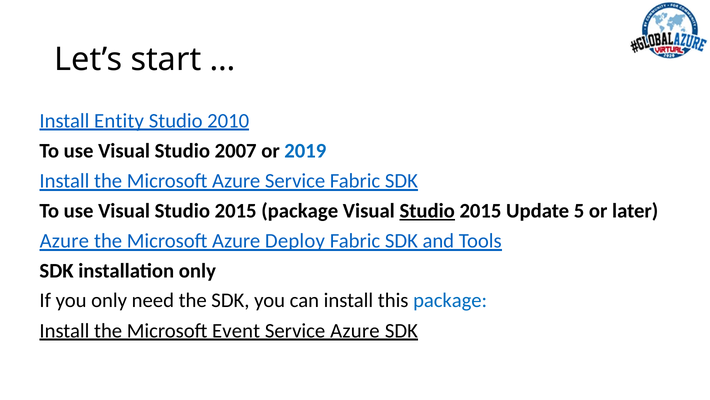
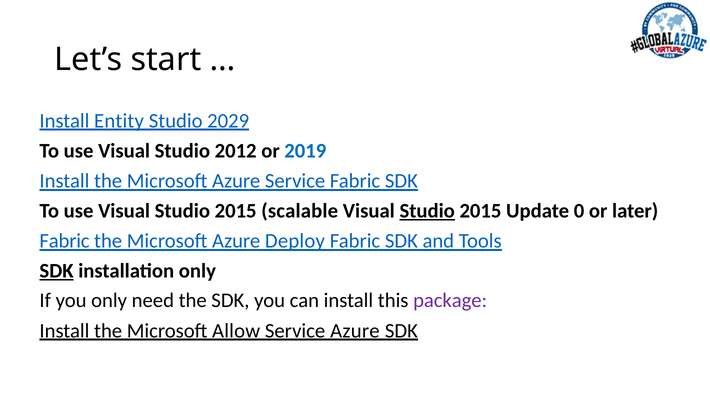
2010: 2010 -> 2029
2007: 2007 -> 2012
2015 package: package -> scalable
5: 5 -> 0
Azure at (64, 240): Azure -> Fabric
SDK at (57, 270) underline: none -> present
package at (450, 300) colour: blue -> purple
Event: Event -> Allow
